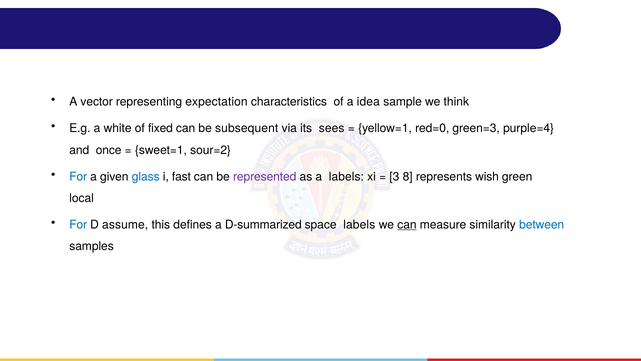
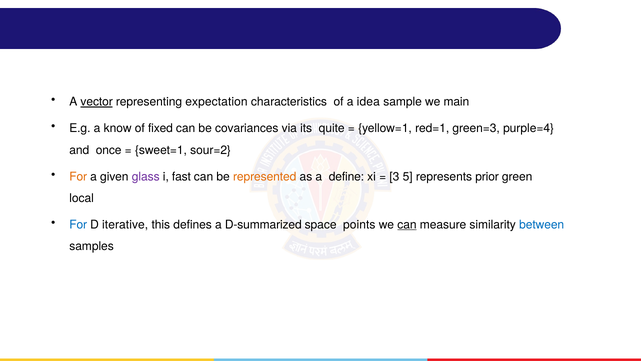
vector underline: none -> present
think: think -> main
white: white -> know
subsequent: subsequent -> covariances
sees: sees -> quite
red=0: red=0 -> red=1
For at (78, 176) colour: blue -> orange
glass colour: blue -> purple
represented colour: purple -> orange
a labels: labels -> define
8: 8 -> 5
wish: wish -> prior
assume: assume -> iterative
space labels: labels -> points
